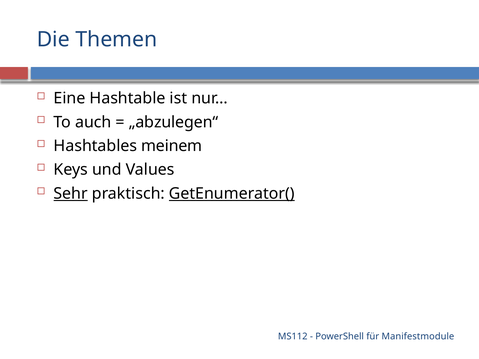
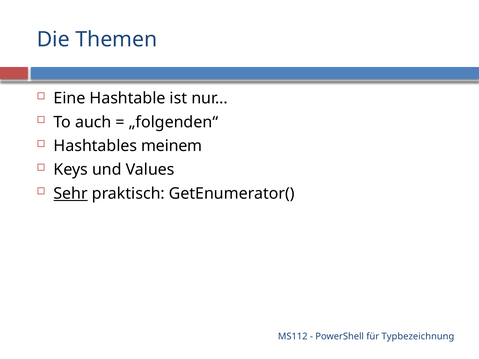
„abzulegen“: „abzulegen“ -> „folgenden“
GetEnumerator( underline: present -> none
Manifestmodule: Manifestmodule -> Typbezeichnung
